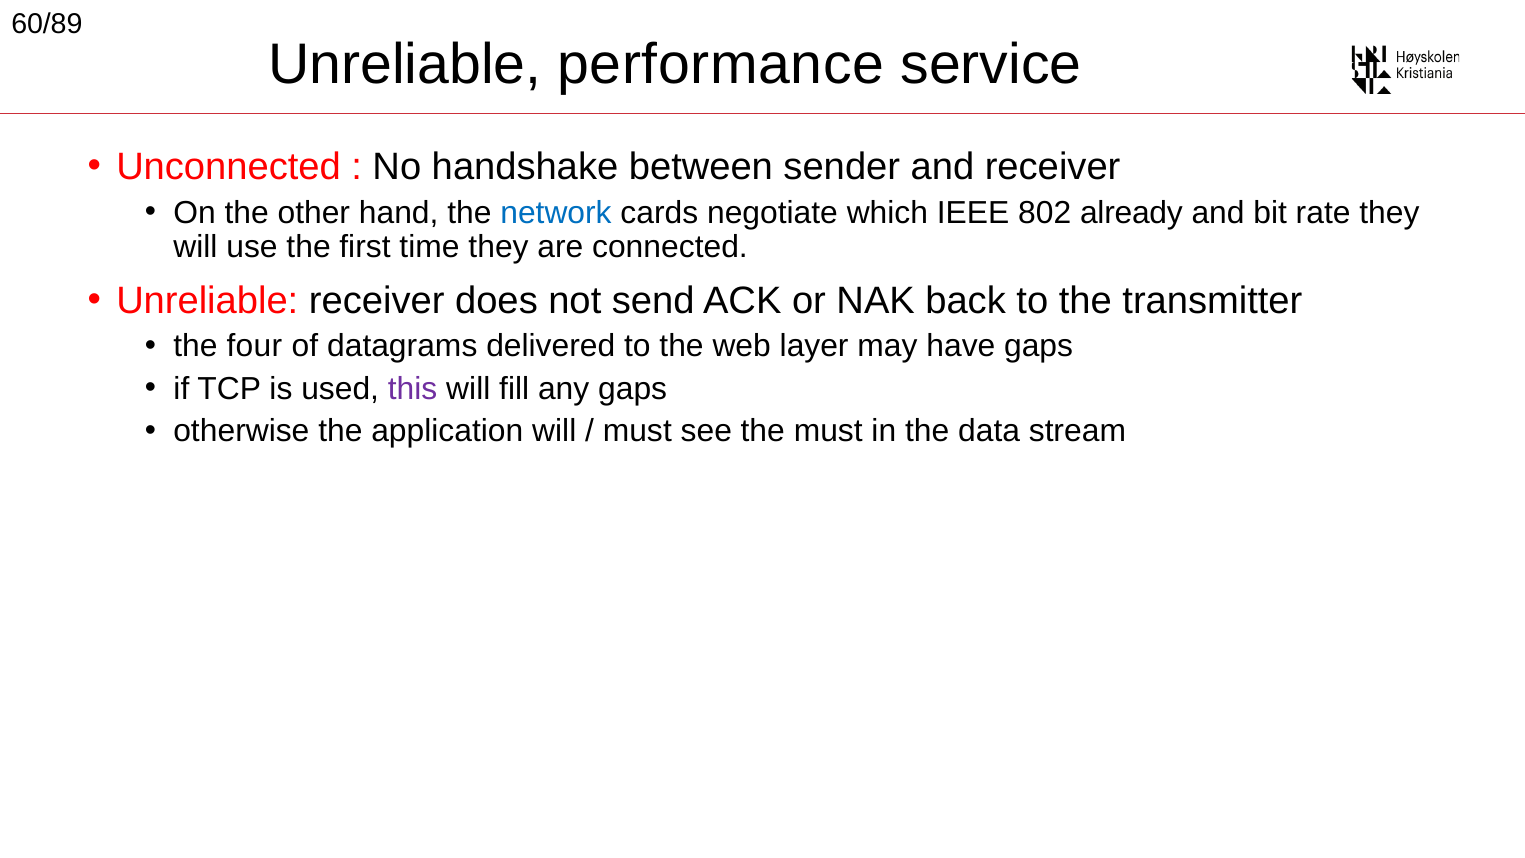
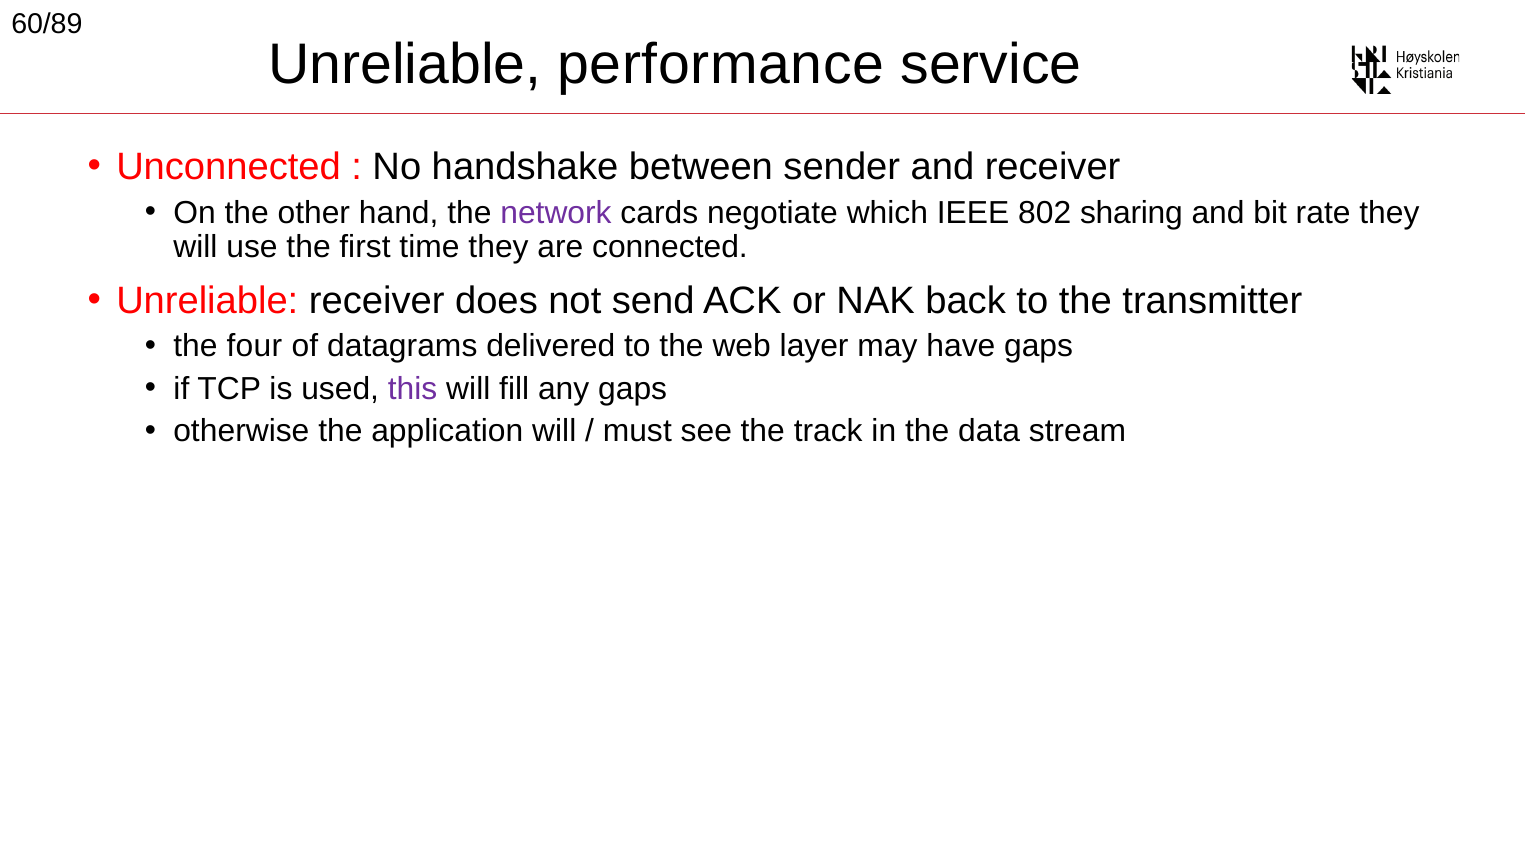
network colour: blue -> purple
already: already -> sharing
the must: must -> track
